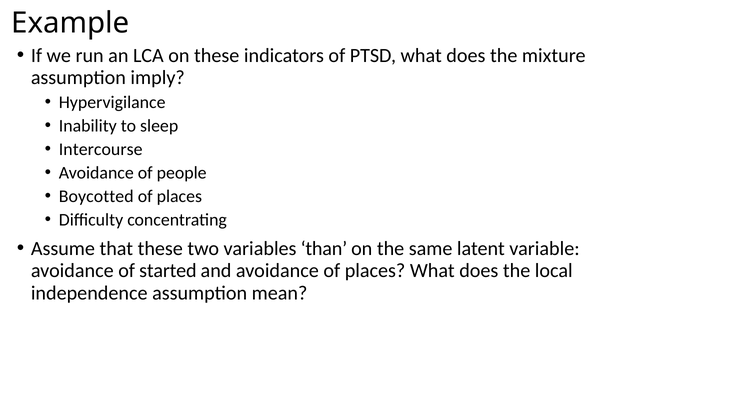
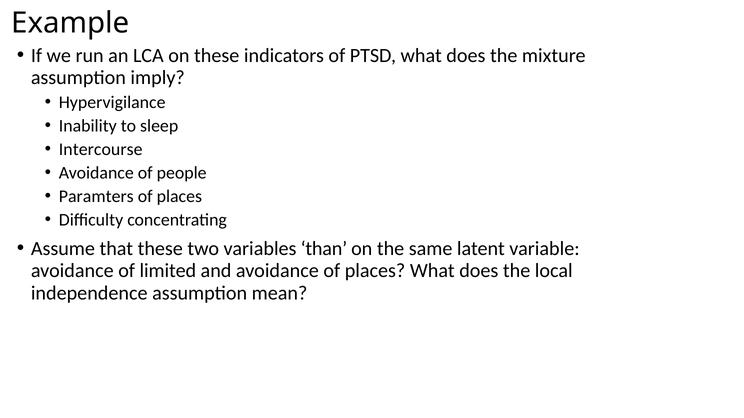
Boycotted: Boycotted -> Paramters
started: started -> limited
